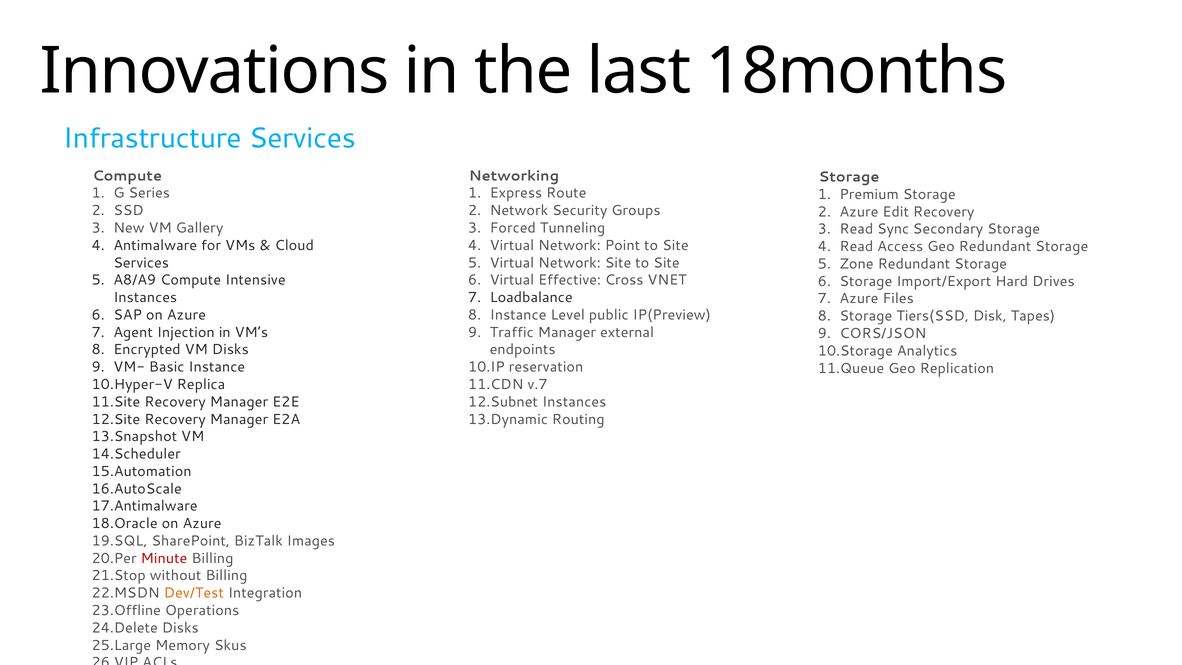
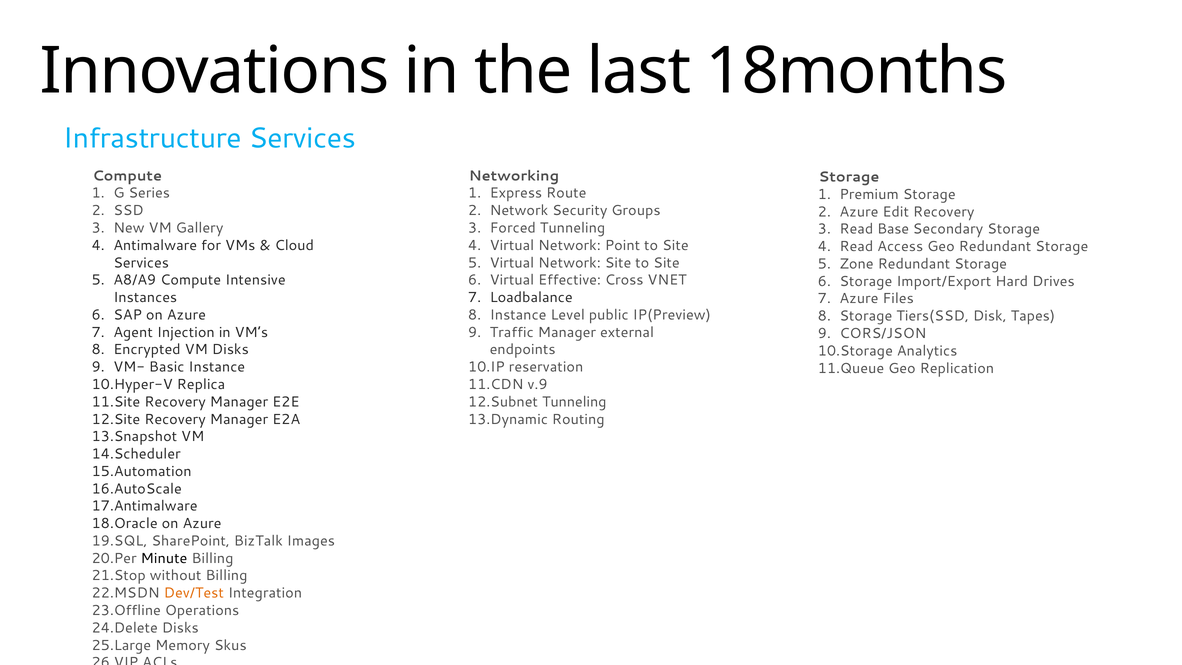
Sync: Sync -> Base
v.7: v.7 -> v.9
Instances at (574, 402): Instances -> Tunneling
Minute colour: red -> black
